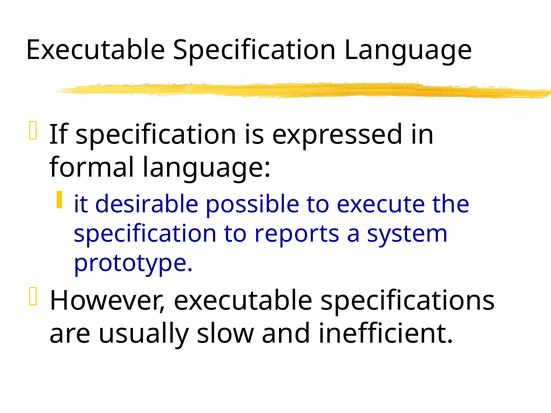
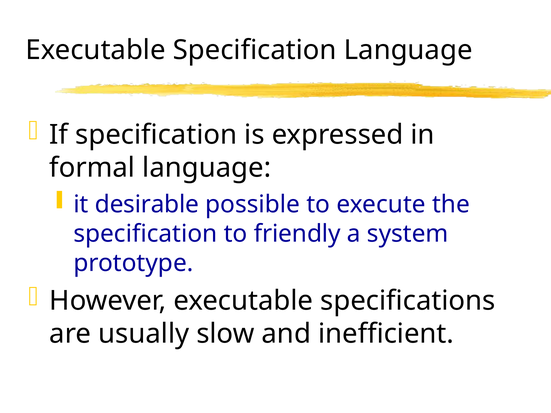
reports: reports -> friendly
